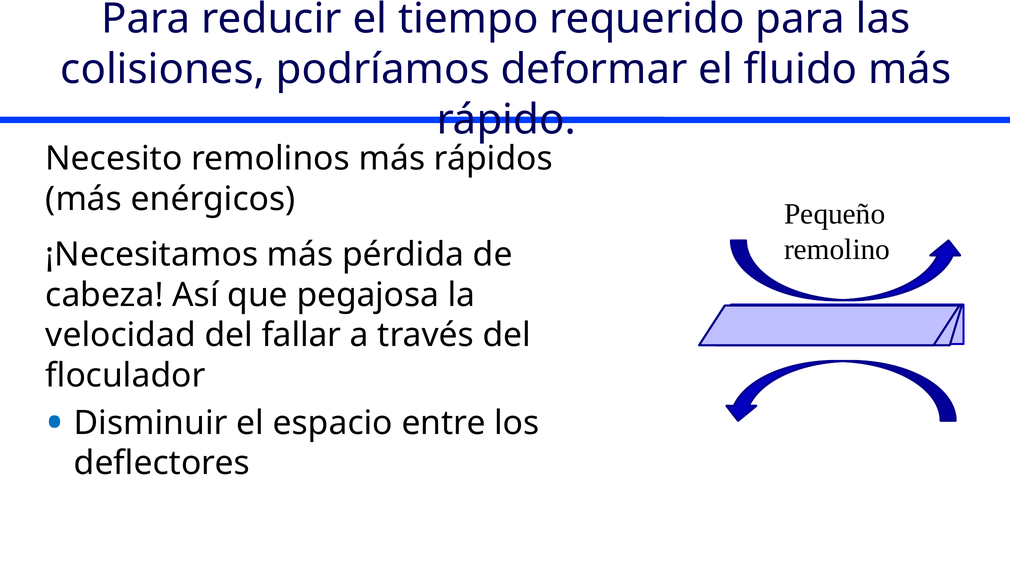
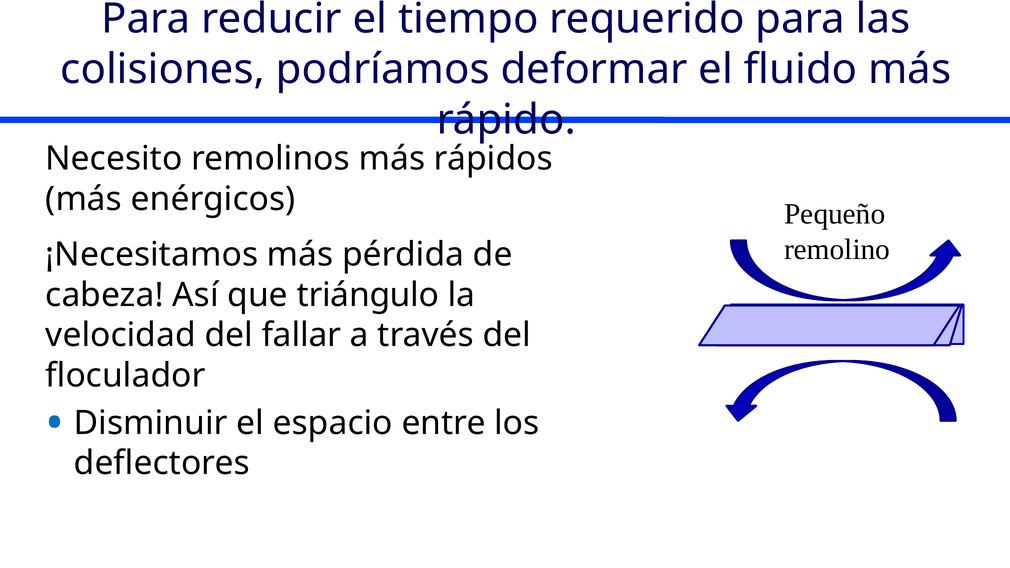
pegajosa: pegajosa -> triángulo
